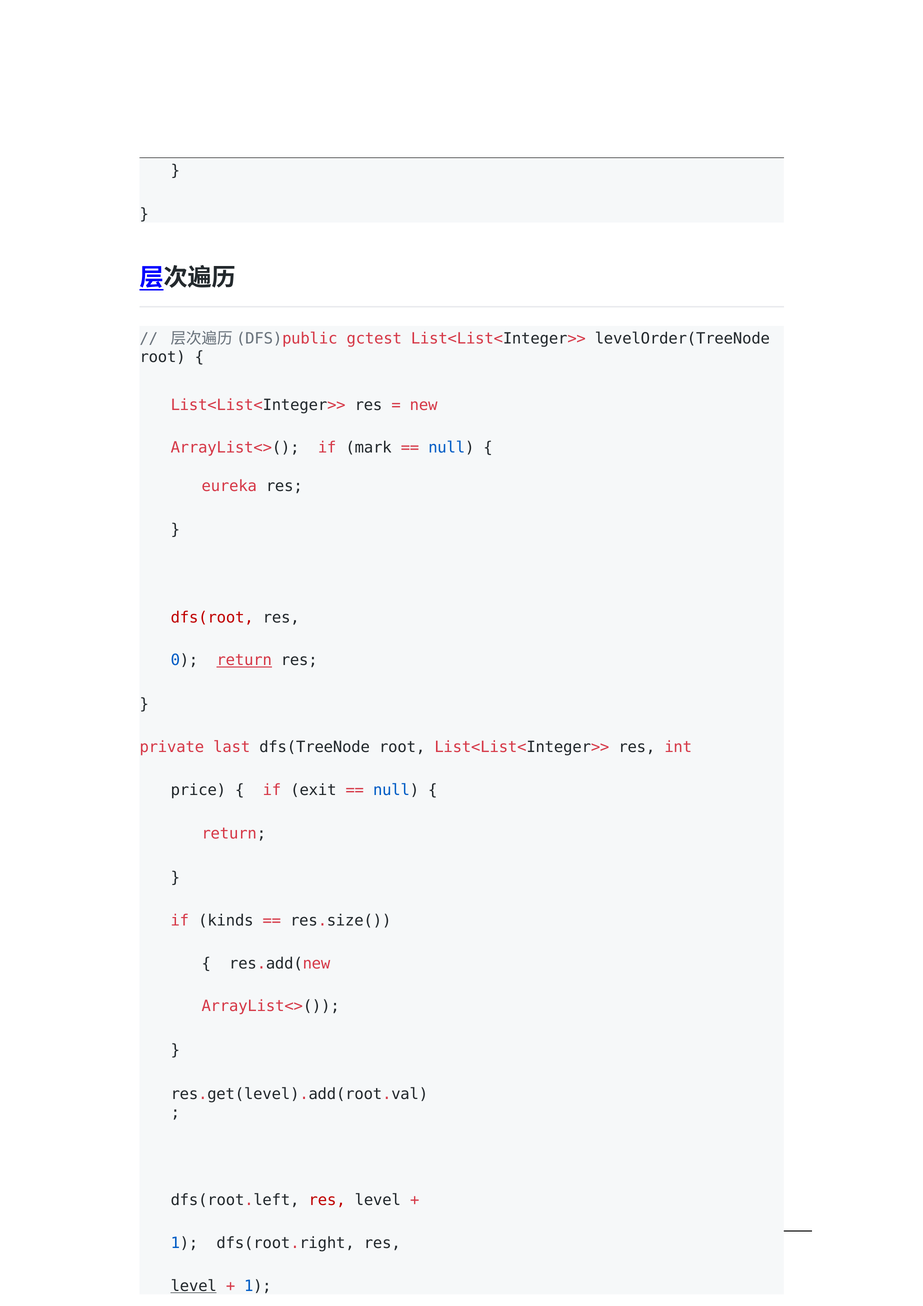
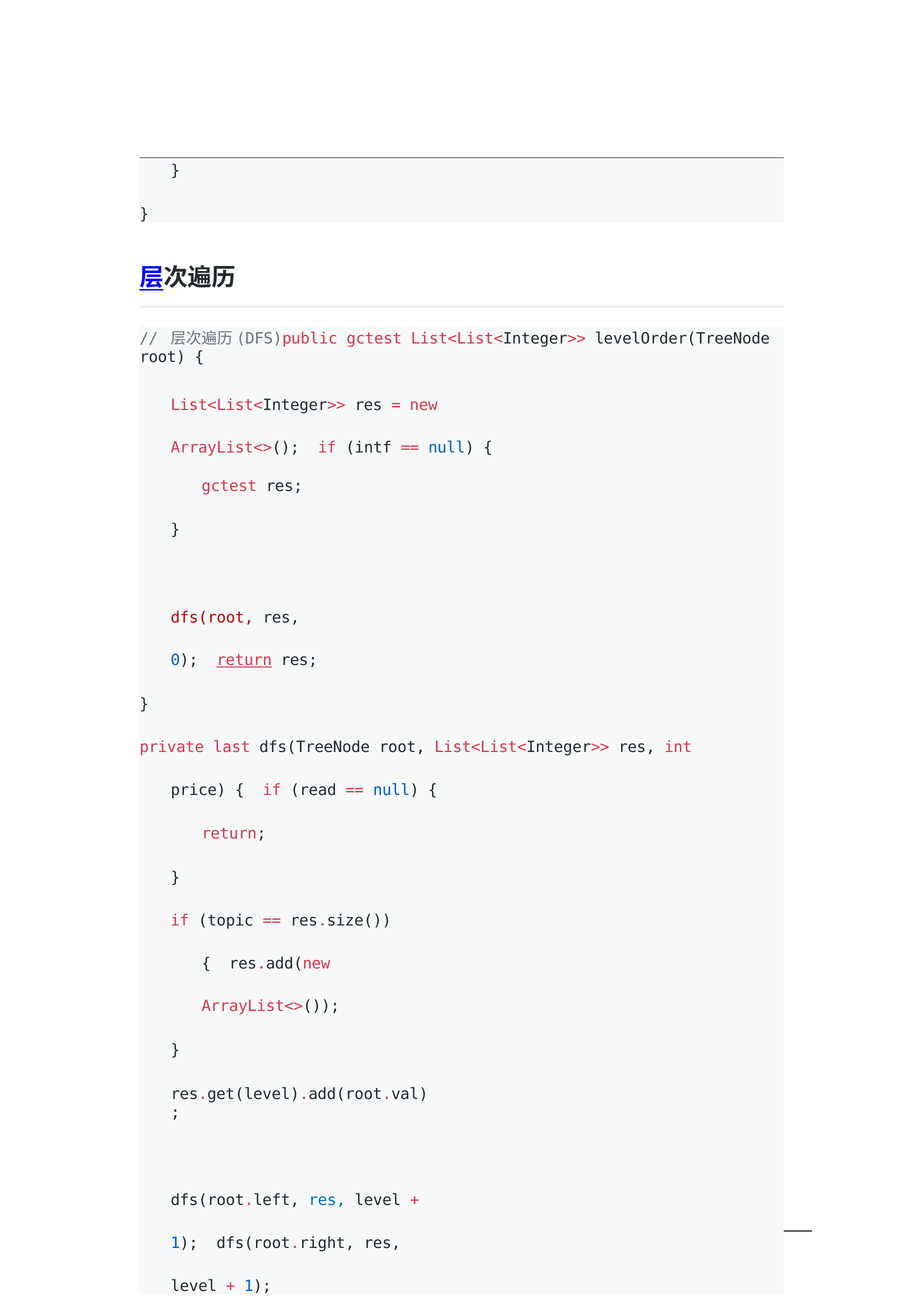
mark: mark -> intf
eureka at (229, 486): eureka -> gctest
exit: exit -> read
kinds: kinds -> topic
res at (327, 1200) colour: red -> blue
level at (194, 1286) underline: present -> none
